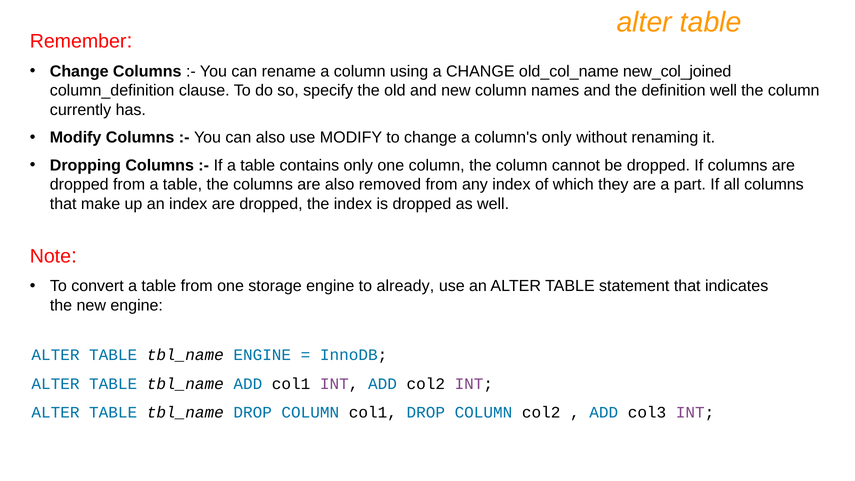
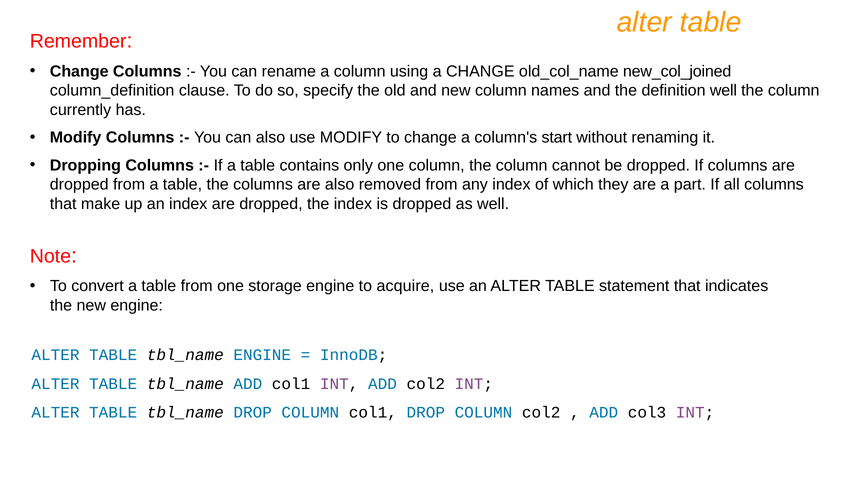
column's only: only -> start
already: already -> acquire
